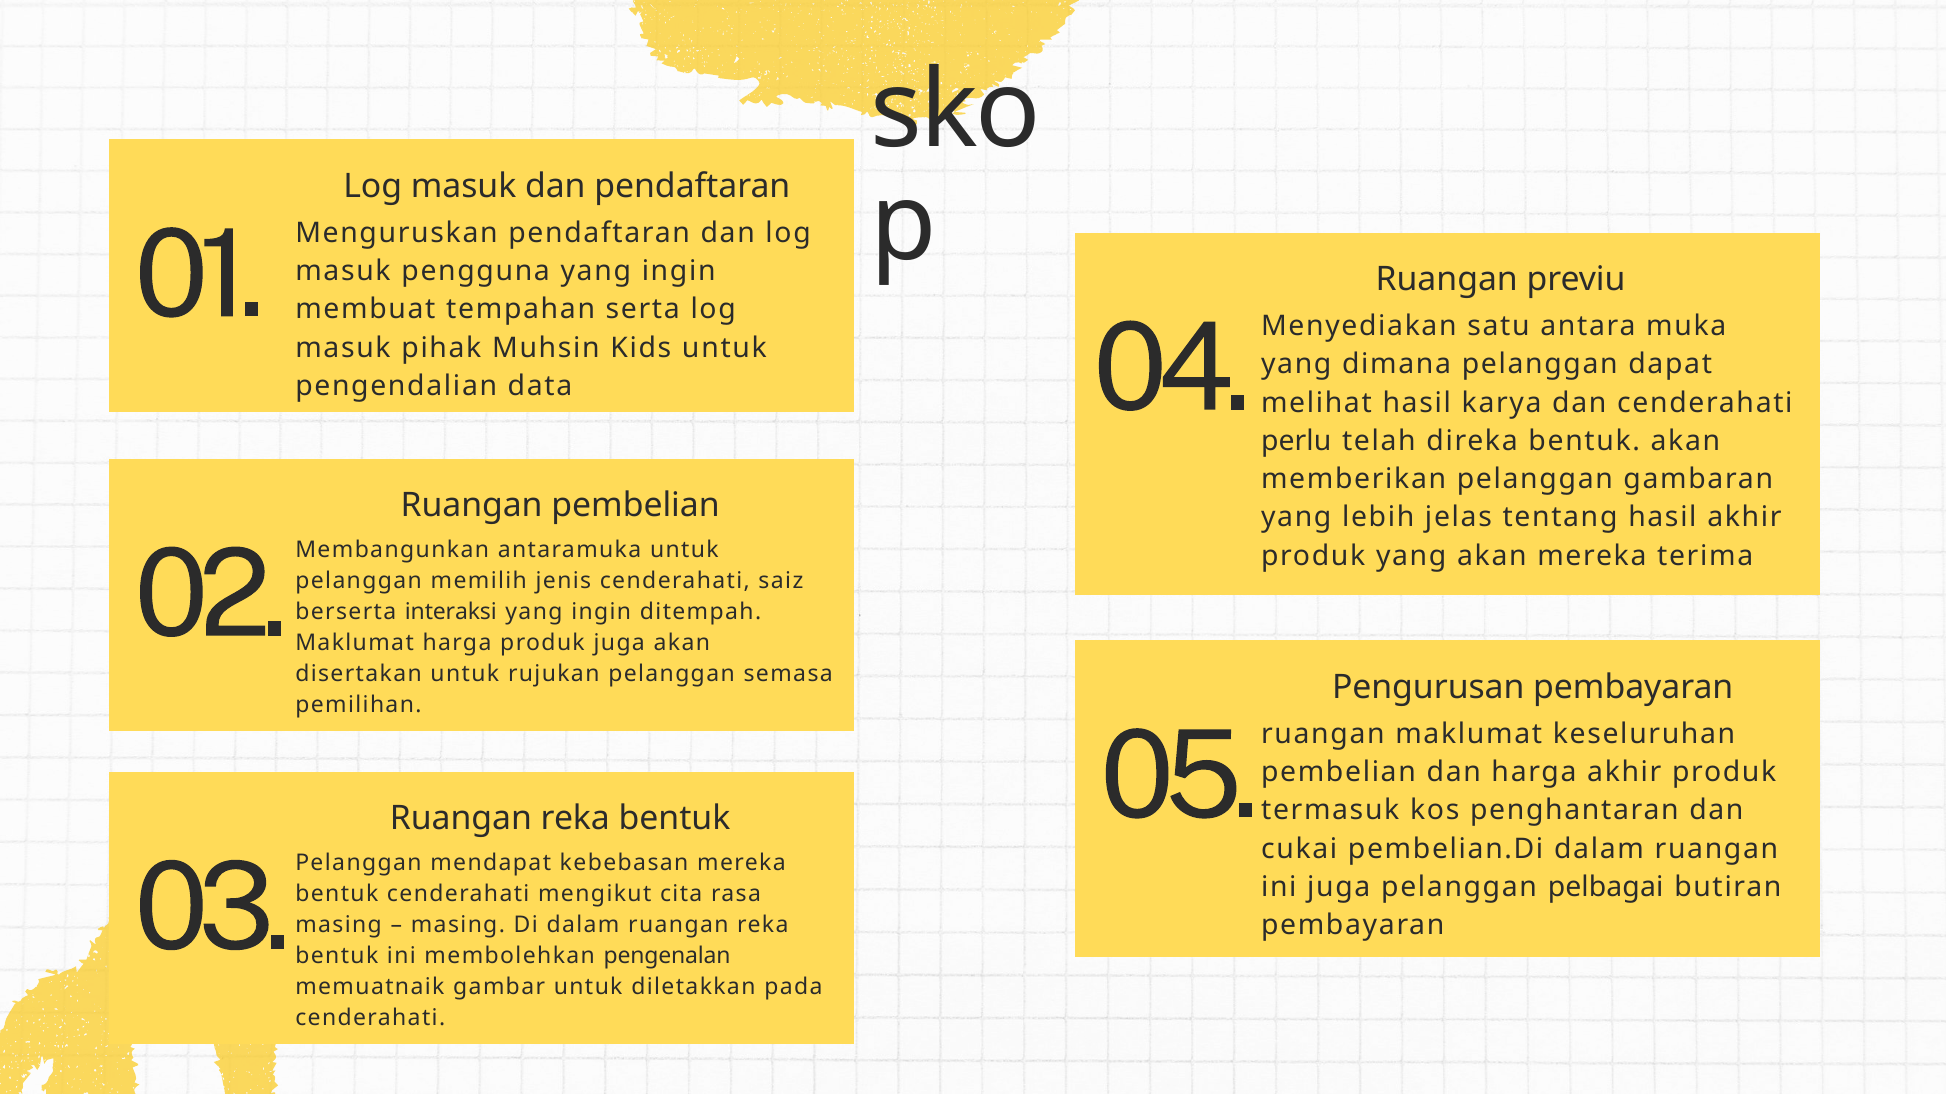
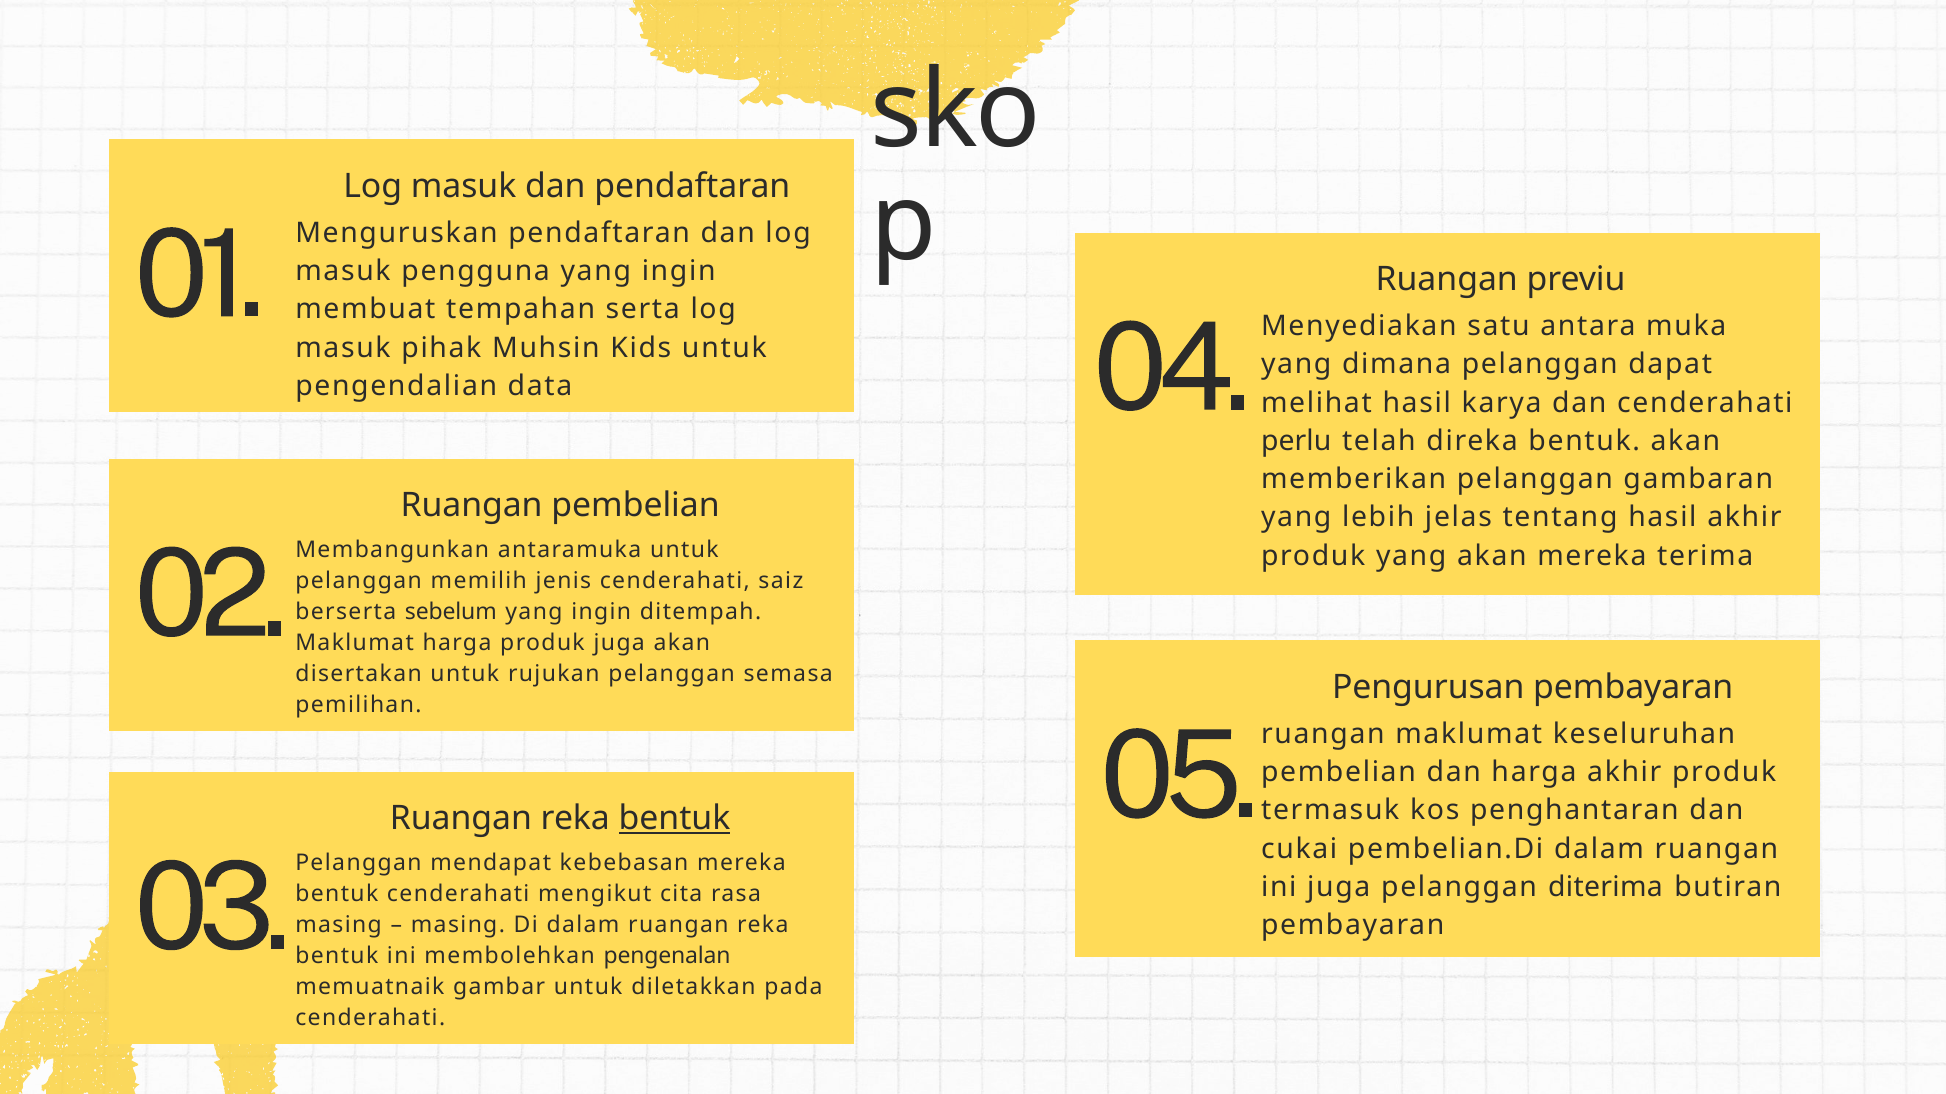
interaksi: interaksi -> sebelum
bentuk at (674, 819) underline: none -> present
pelbagai: pelbagai -> diterima
